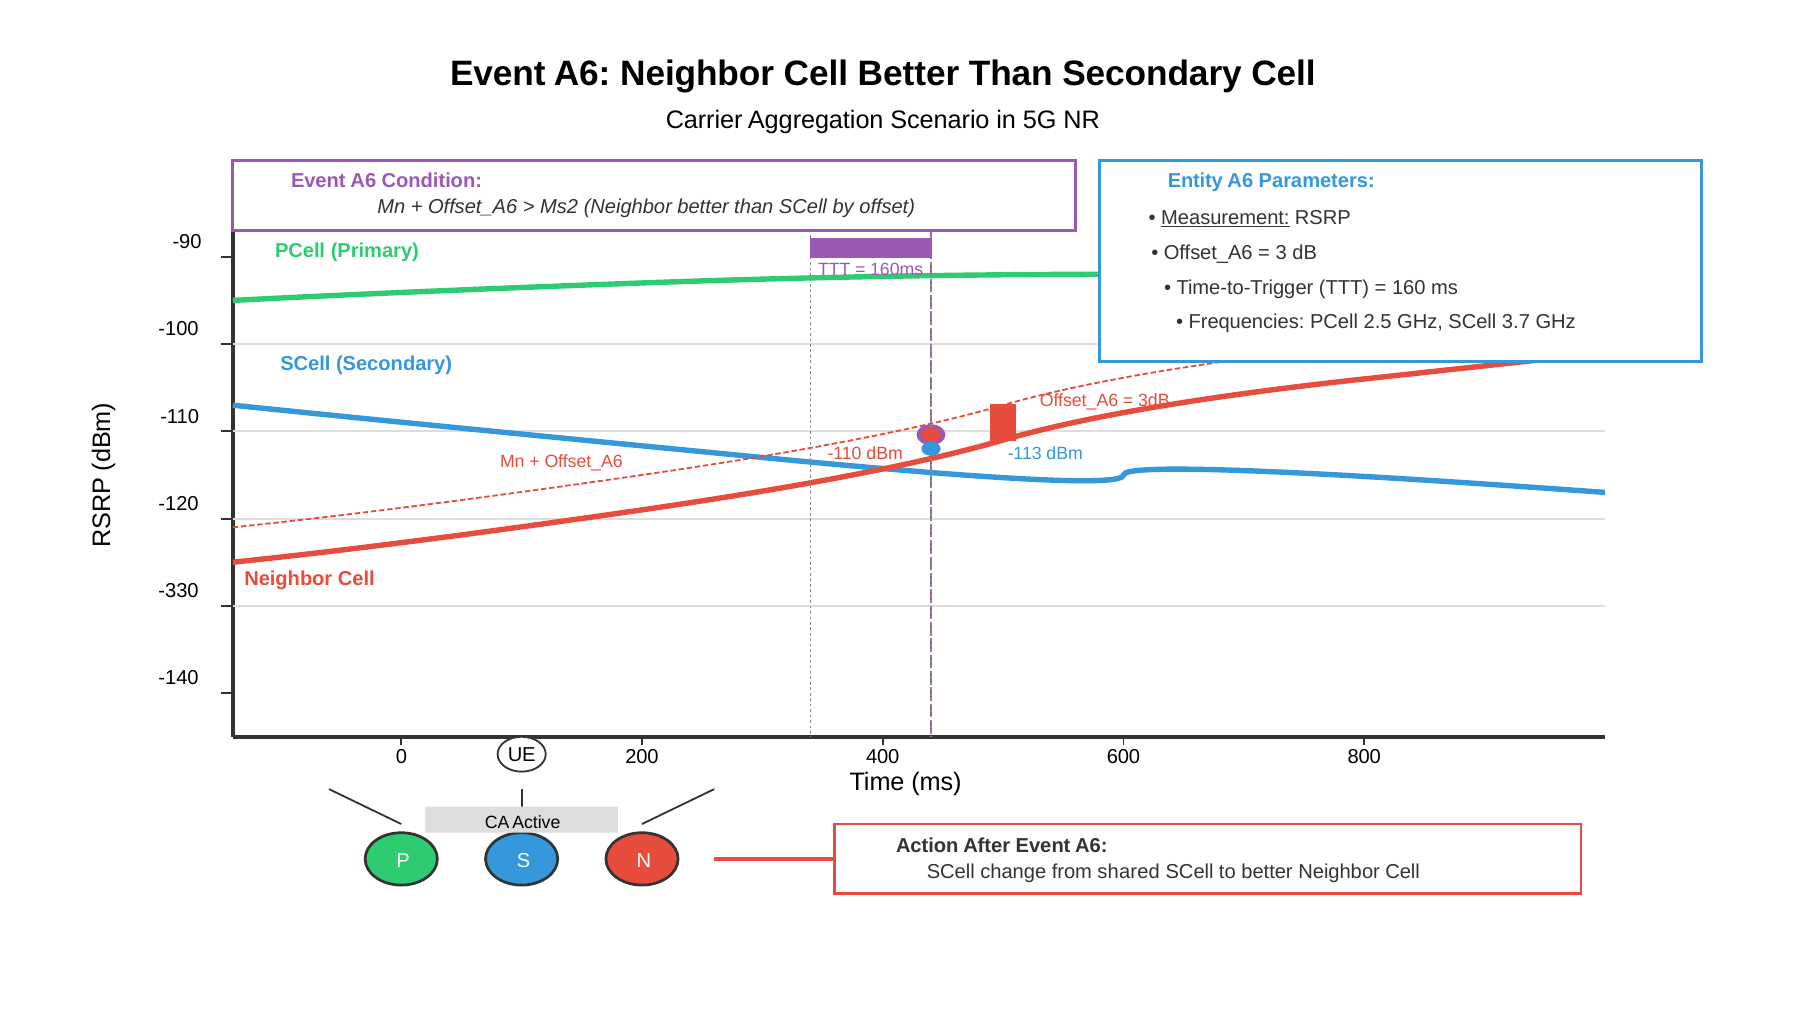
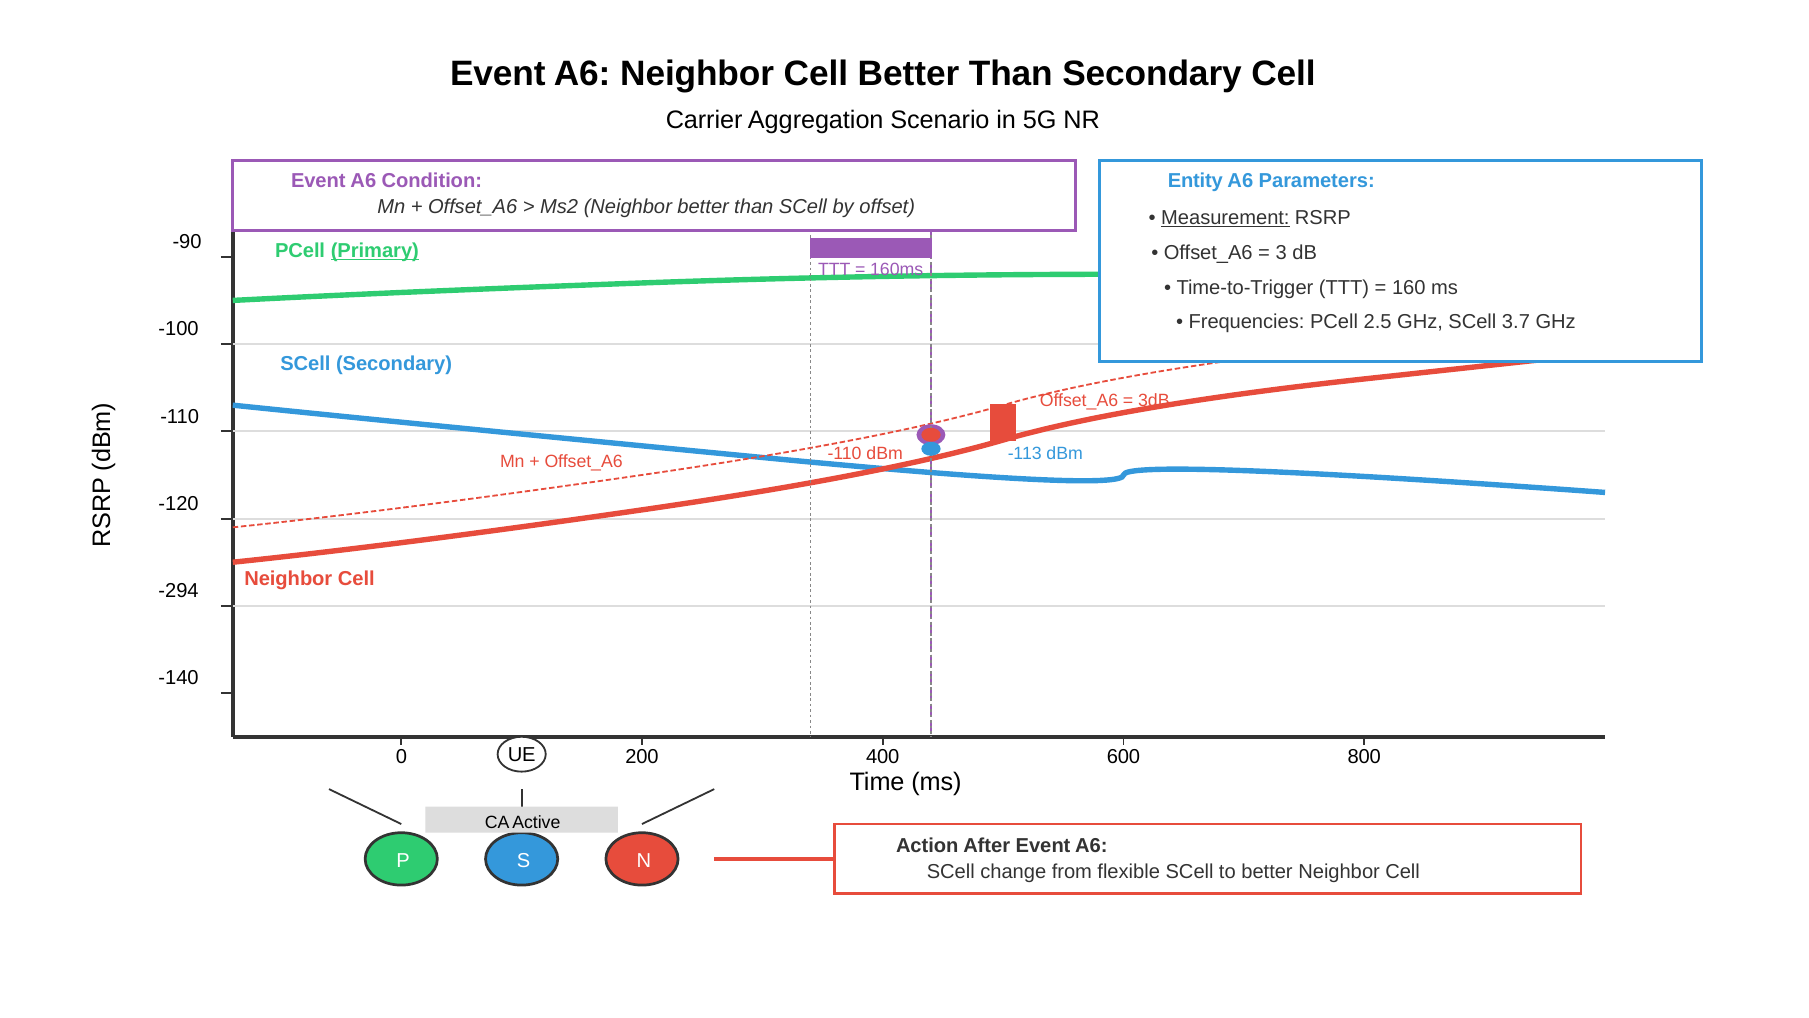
Primary underline: none -> present
-330: -330 -> -294
shared: shared -> flexible
